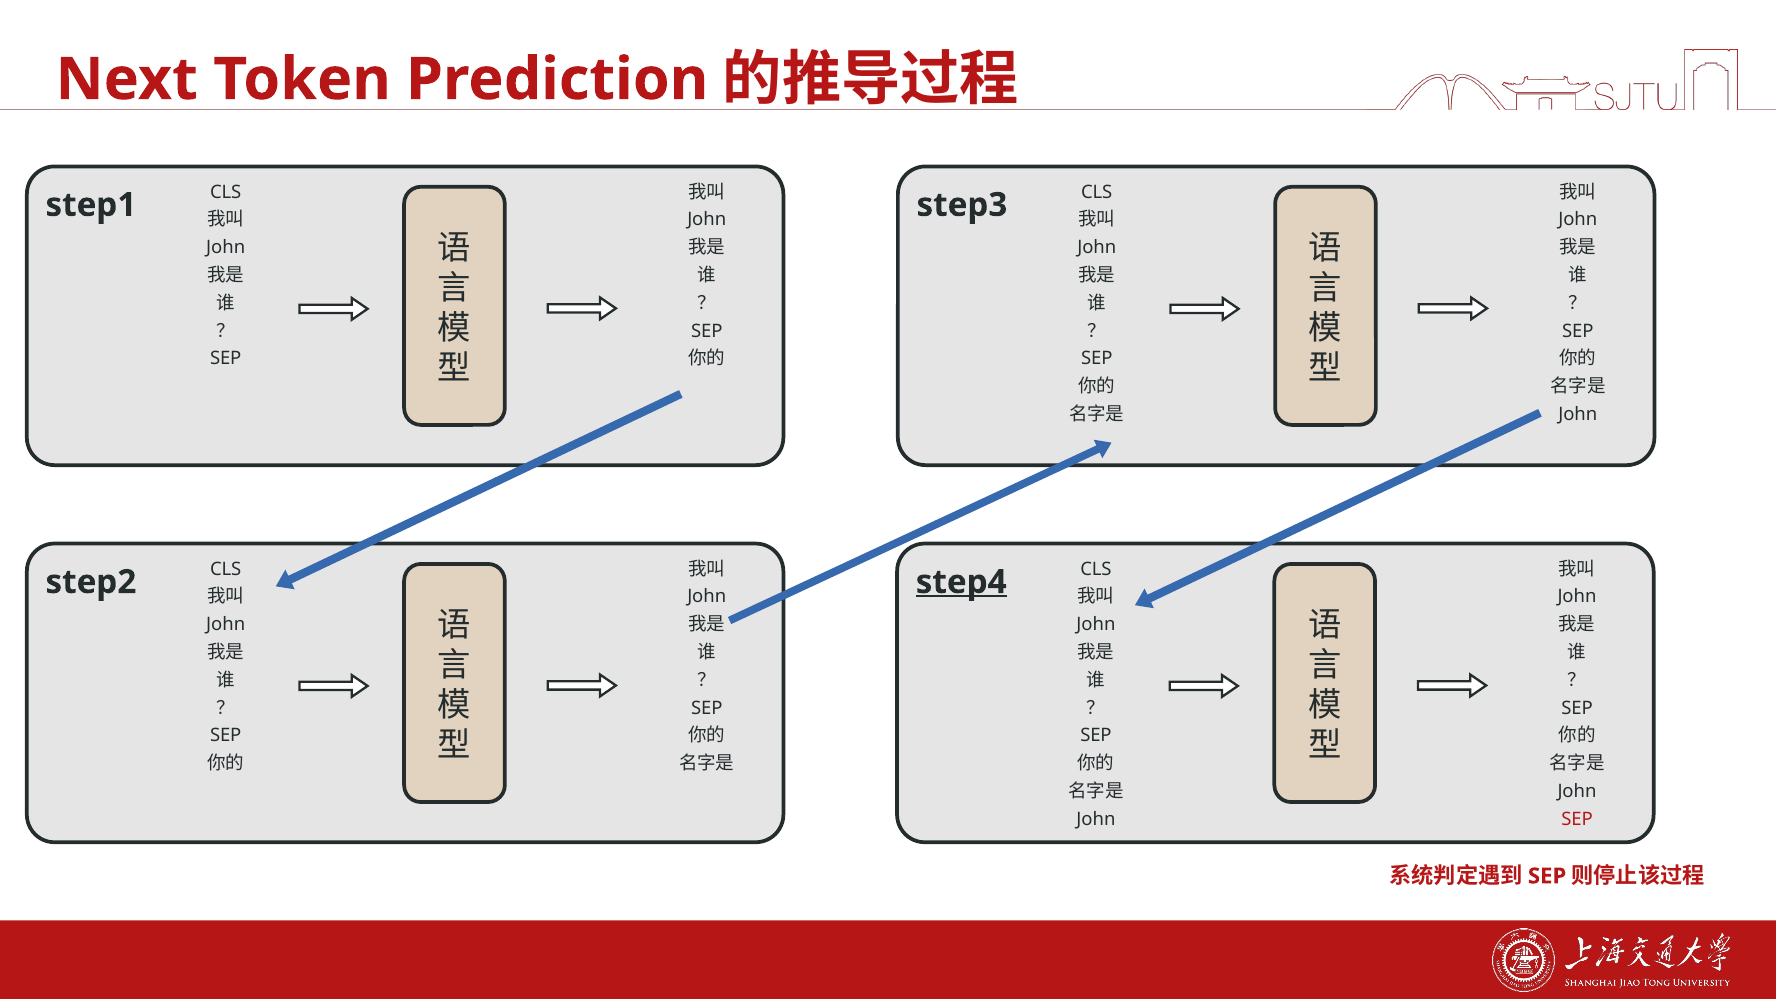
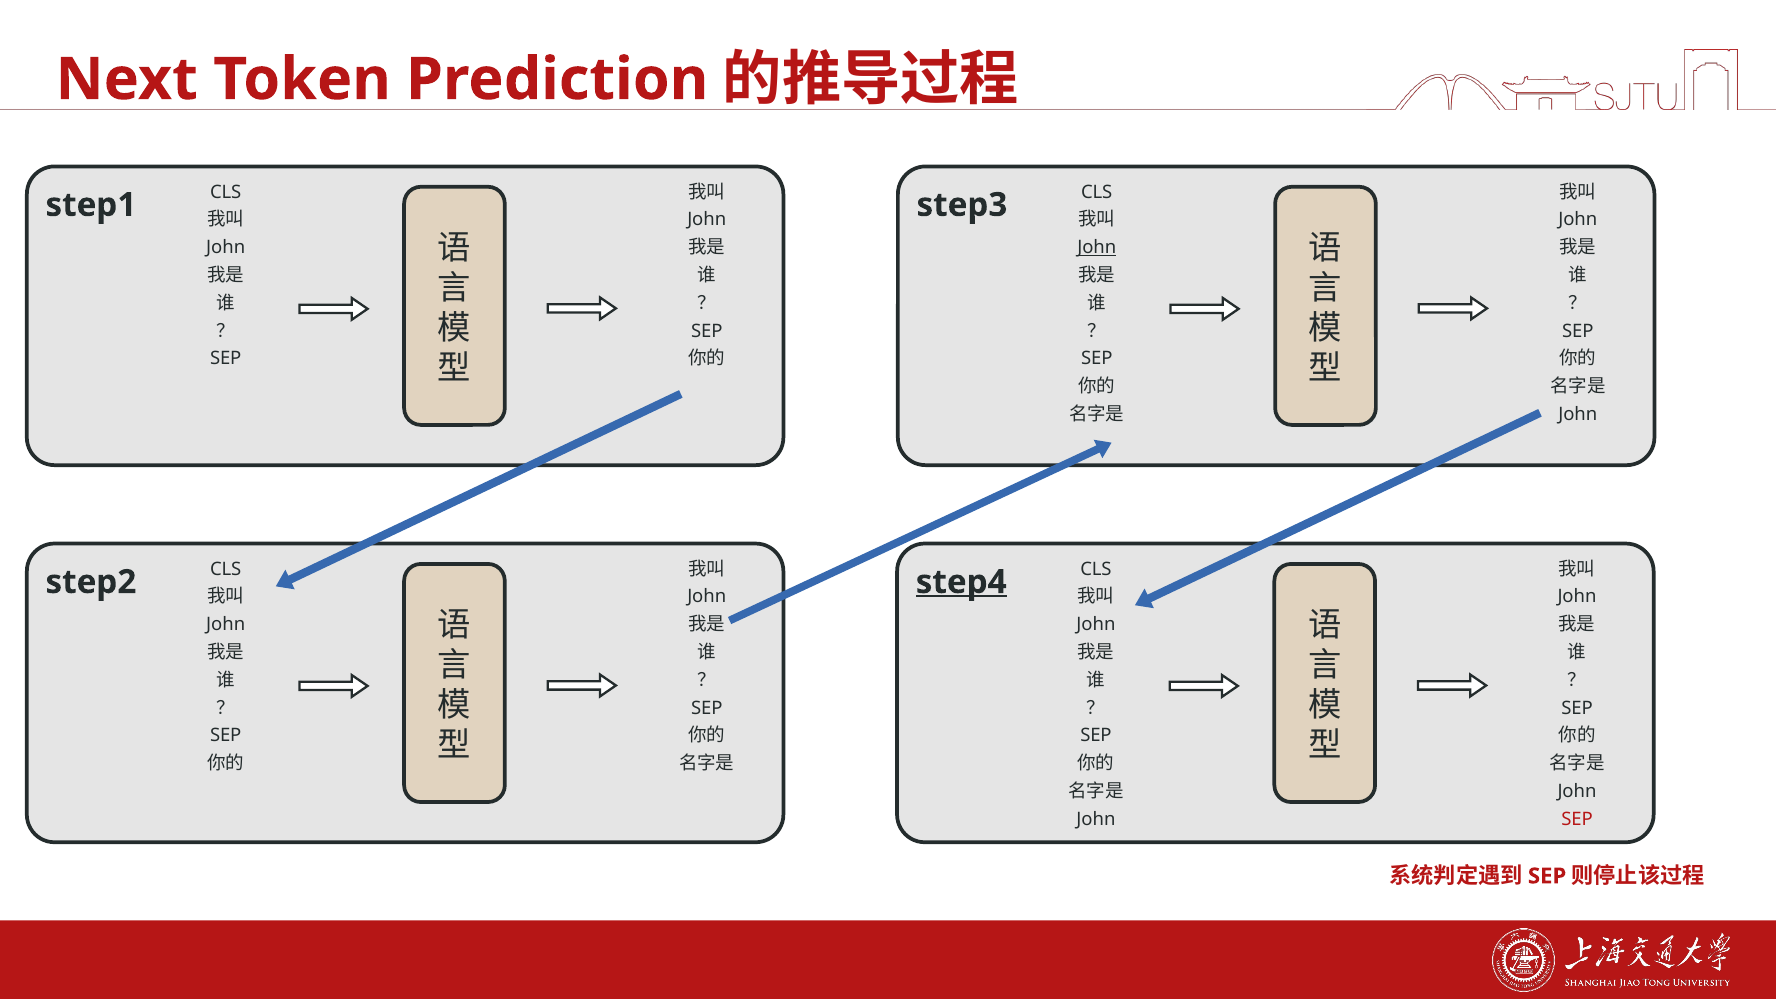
John at (1097, 248) underline: none -> present
